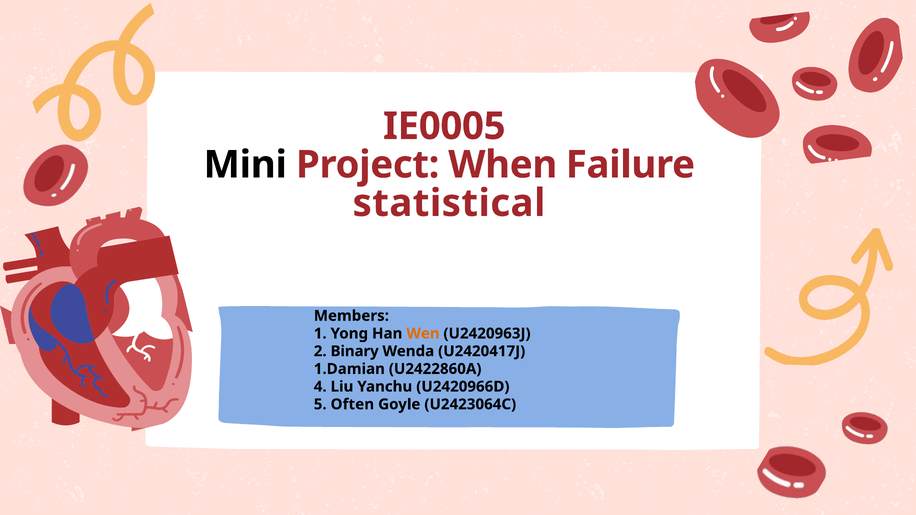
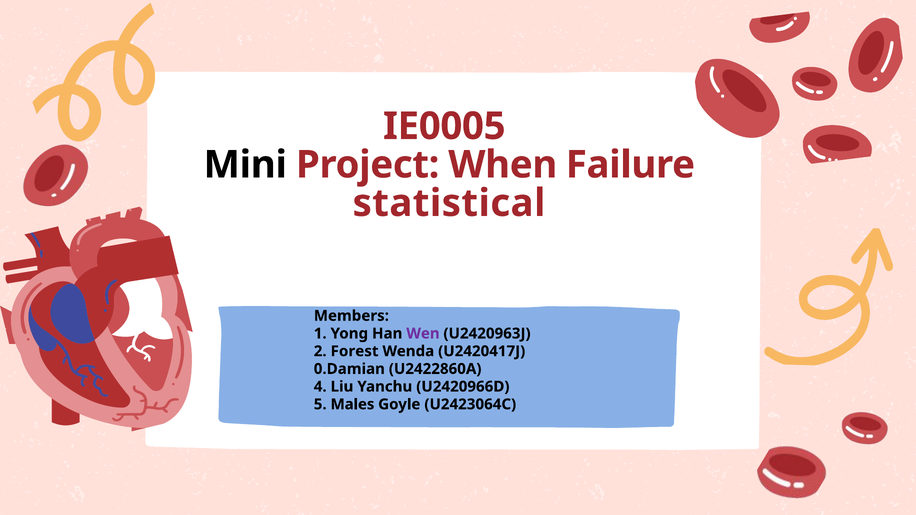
Wen colour: orange -> purple
Binary: Binary -> Forest
1.Damian: 1.Damian -> 0.Damian
Often: Often -> Males
